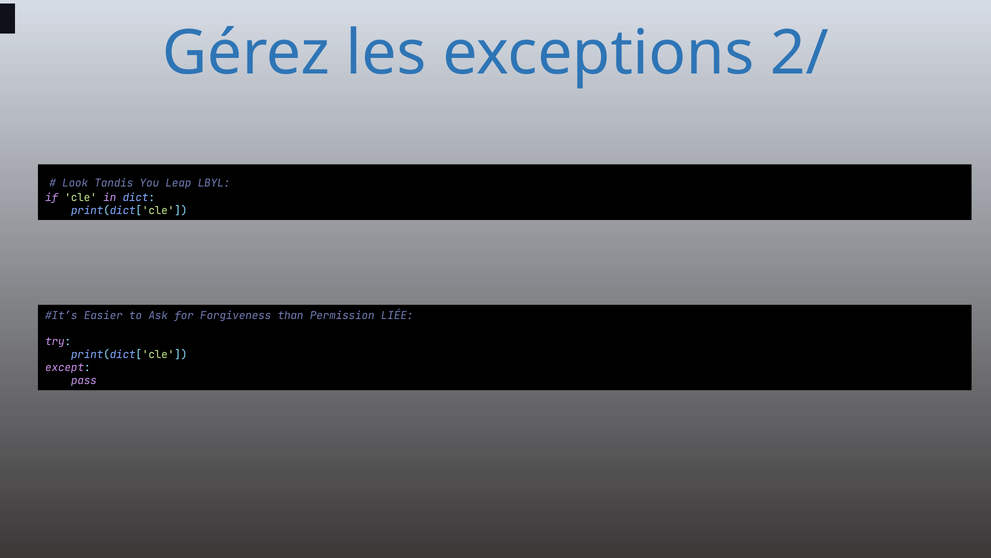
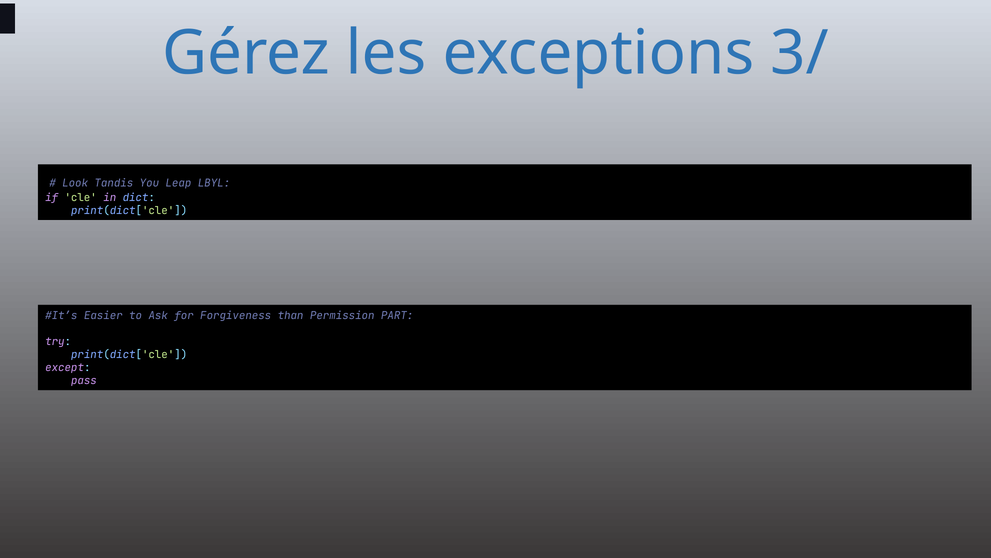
2/: 2/ -> 3/
LIÉE: LIÉE -> PART
